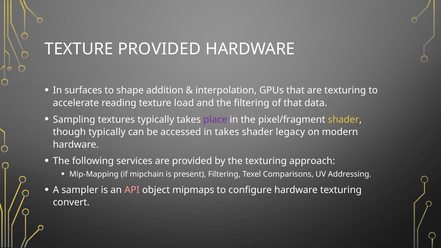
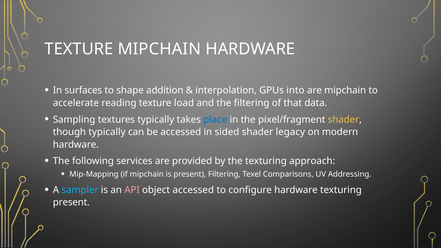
TEXTURE PROVIDED: PROVIDED -> MIPCHAIN
GPUs that: that -> into
are texturing: texturing -> mipchain
place colour: purple -> blue
in takes: takes -> sided
sampler colour: white -> light blue
object mipmaps: mipmaps -> accessed
convert at (71, 202): convert -> present
